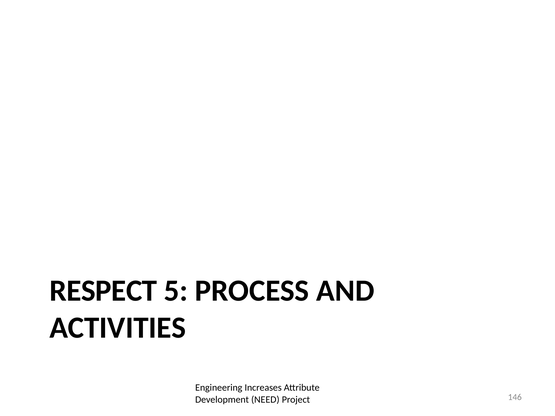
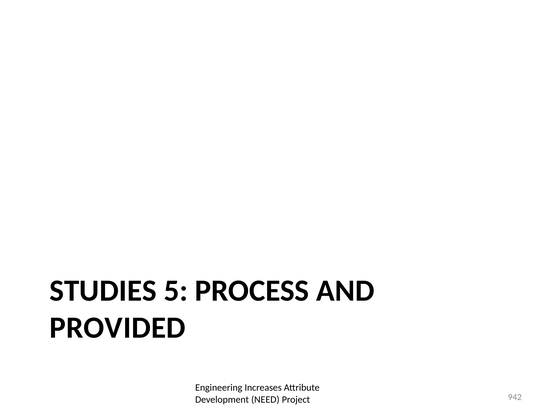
RESPECT: RESPECT -> STUDIES
ACTIVITIES: ACTIVITIES -> PROVIDED
146: 146 -> 942
